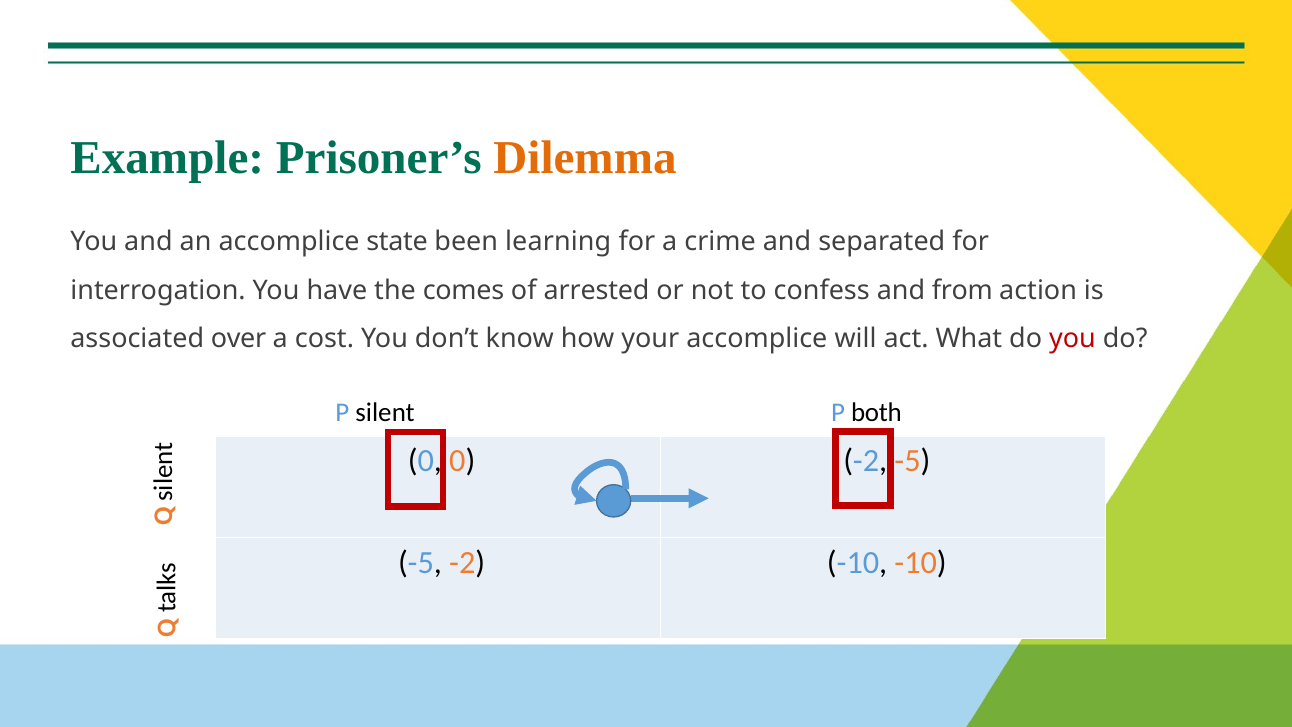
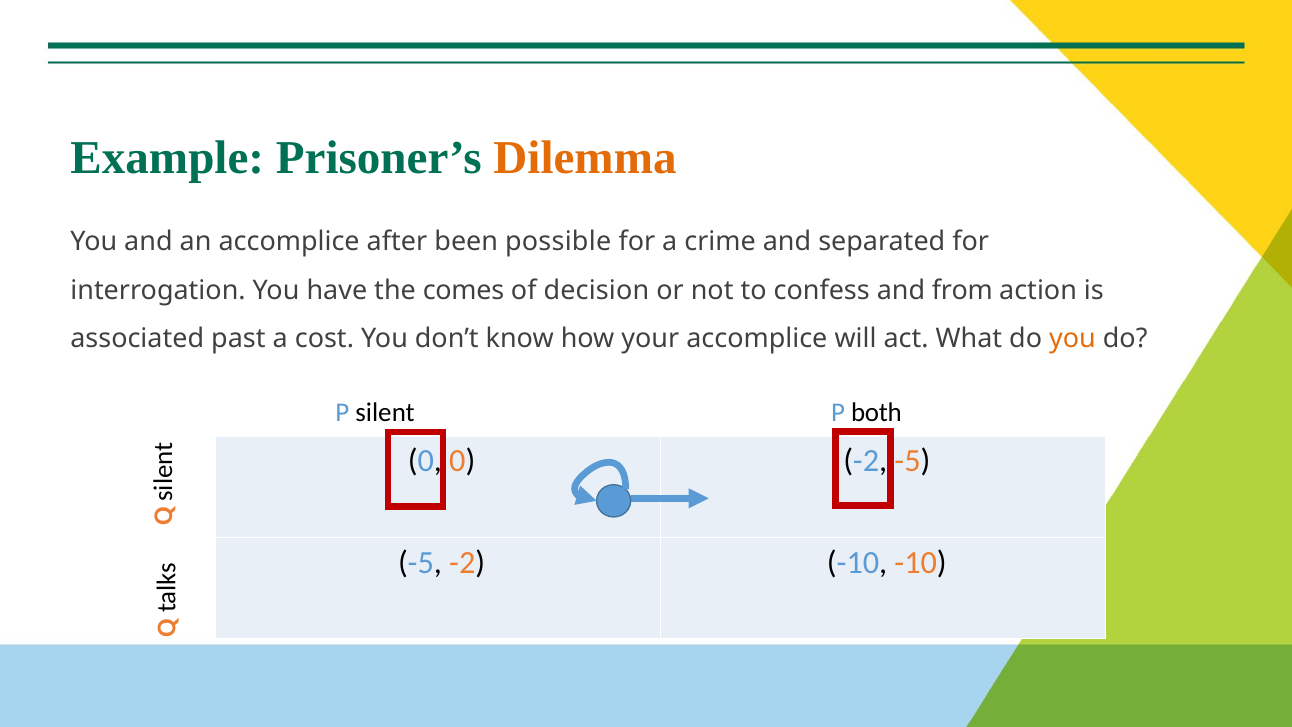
state: state -> after
learning: learning -> possible
arrested: arrested -> decision
over: over -> past
you at (1072, 339) colour: red -> orange
